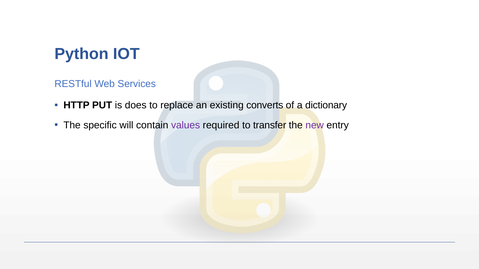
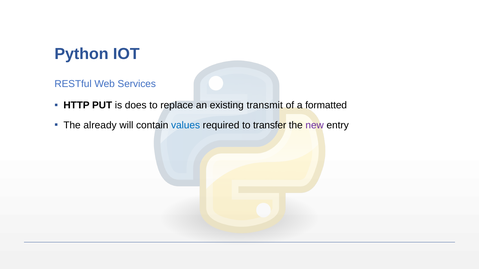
converts: converts -> transmit
dictionary: dictionary -> formatted
specific: specific -> already
values colour: purple -> blue
